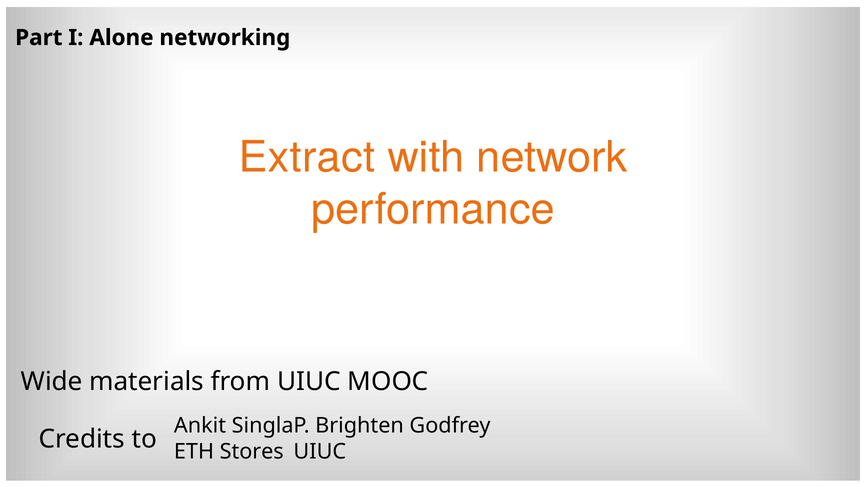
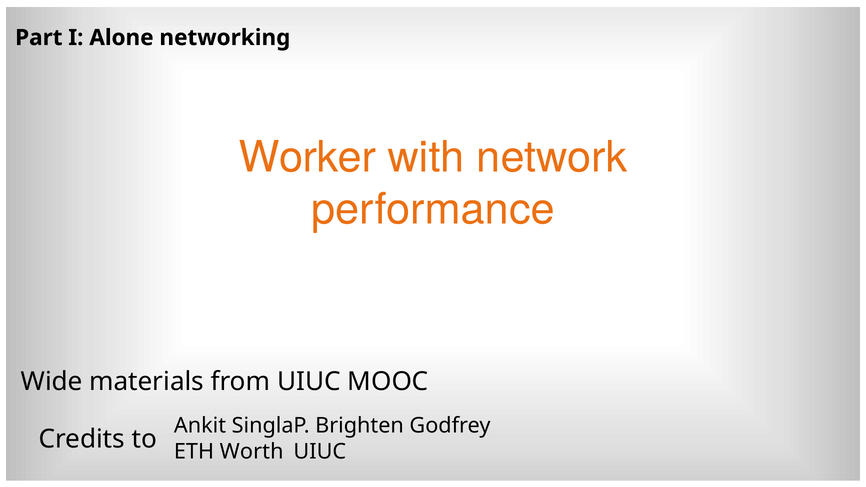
Extract: Extract -> Worker
Stores: Stores -> Worth
